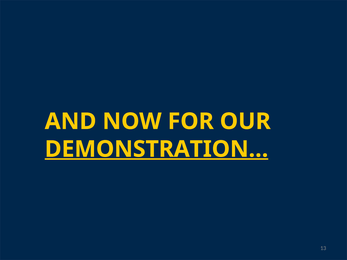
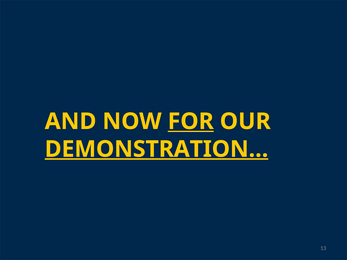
FOR underline: none -> present
